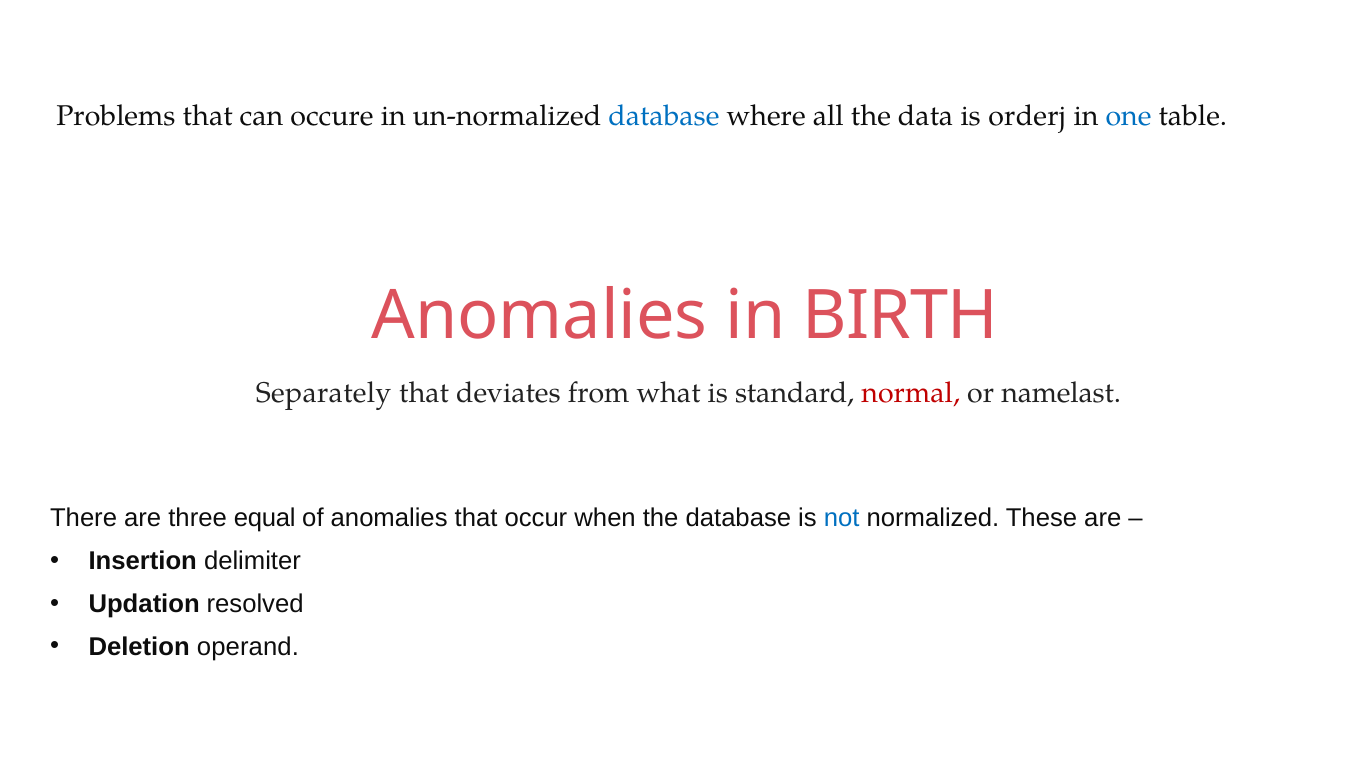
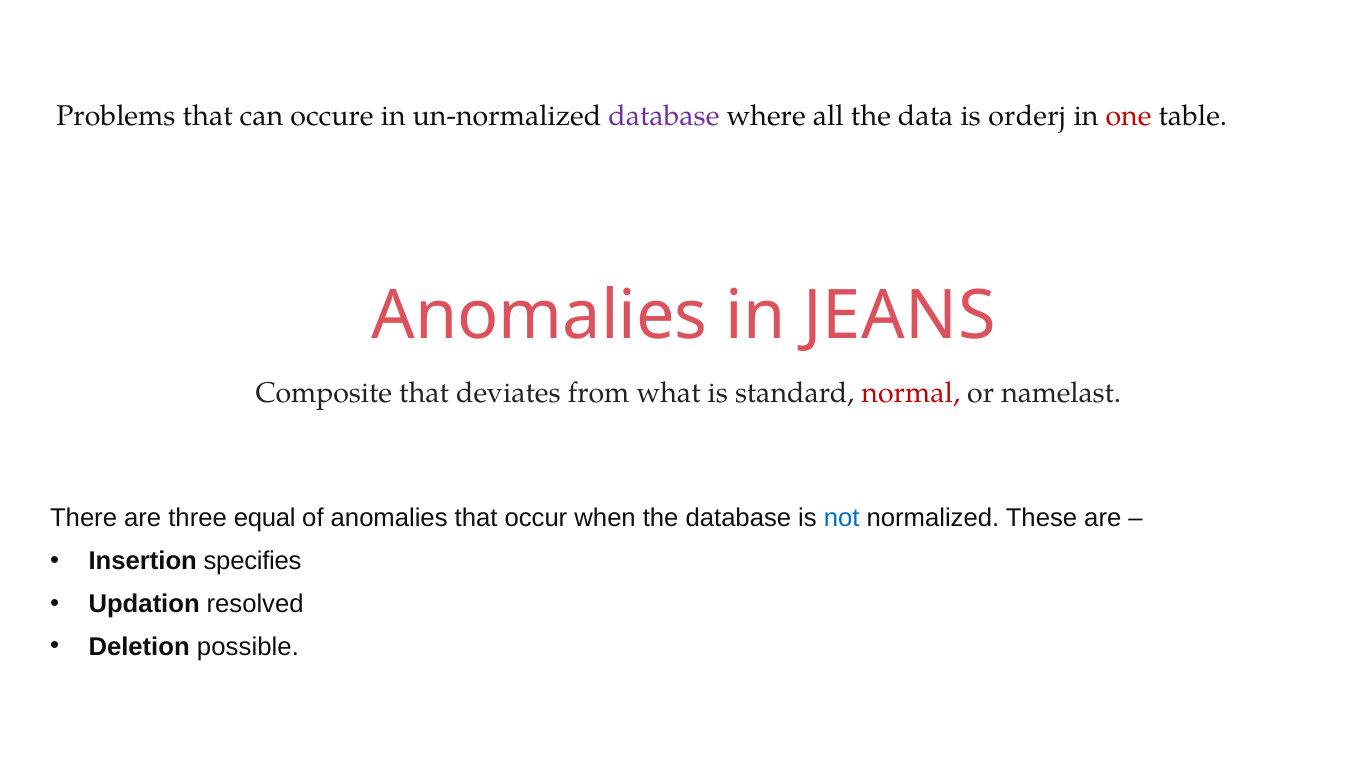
database at (664, 116) colour: blue -> purple
one colour: blue -> red
BIRTH: BIRTH -> JEANS
Separately: Separately -> Composite
delimiter: delimiter -> specifies
operand: operand -> possible
